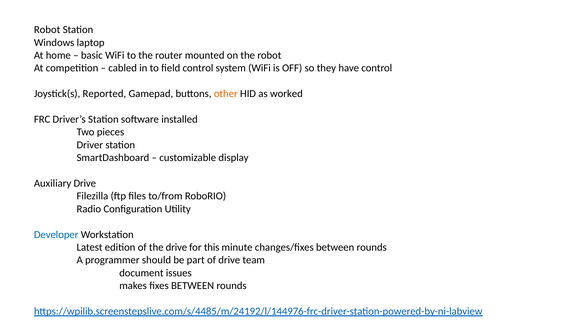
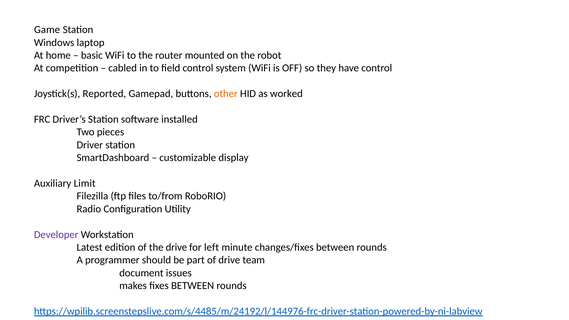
Robot at (47, 30): Robot -> Game
Auxiliary Drive: Drive -> Limit
Developer colour: blue -> purple
this: this -> left
